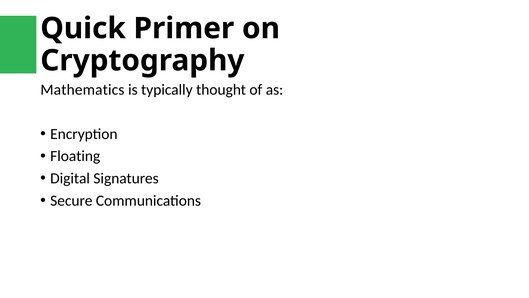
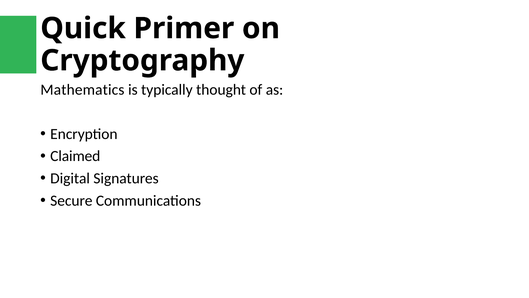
Floating: Floating -> Claimed
